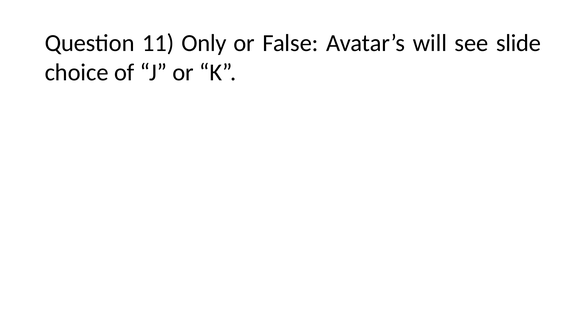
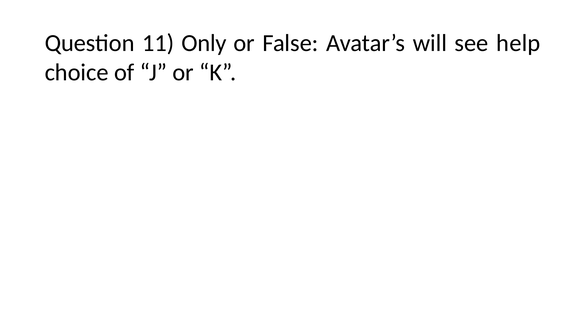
slide: slide -> help
